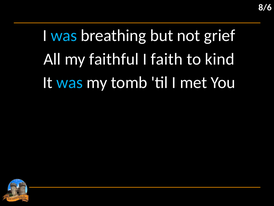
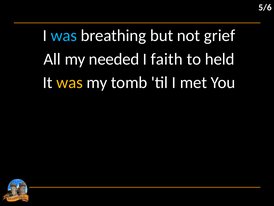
8/6: 8/6 -> 5/6
faithful: faithful -> needed
kind: kind -> held
was at (70, 82) colour: light blue -> yellow
